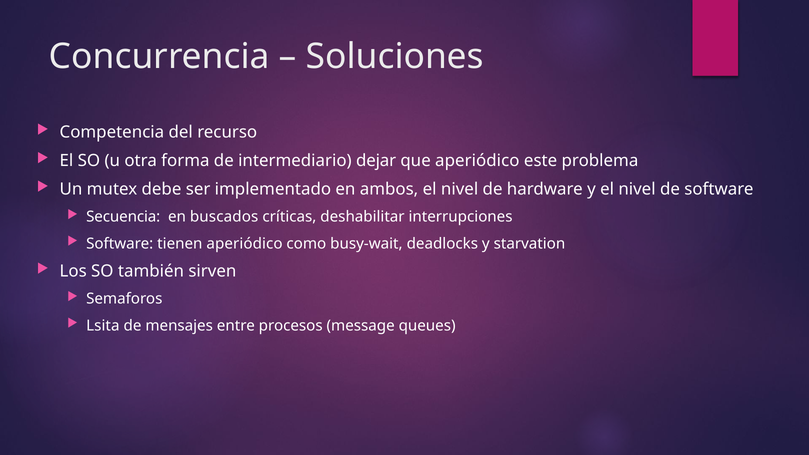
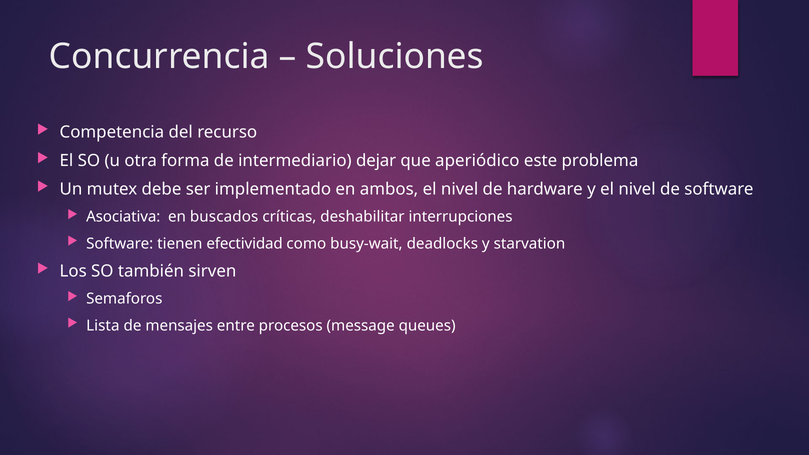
Secuencia: Secuencia -> Asociativa
tienen aperiódico: aperiódico -> efectividad
Lsita: Lsita -> Lista
